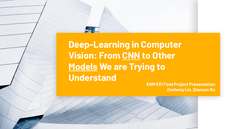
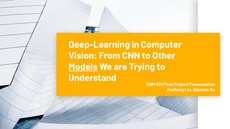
CNN underline: present -> none
